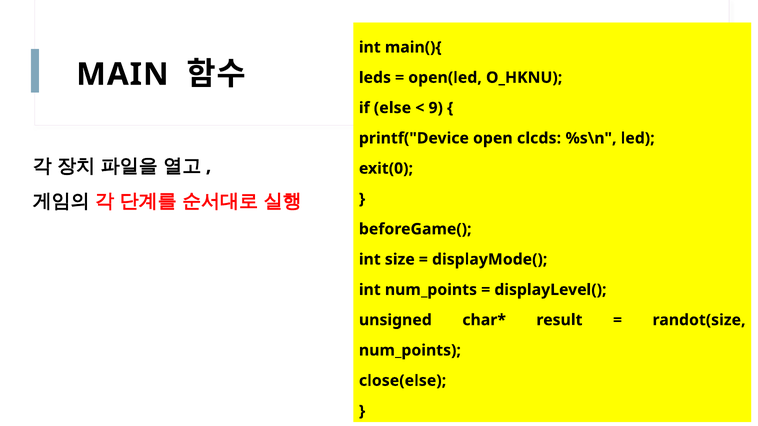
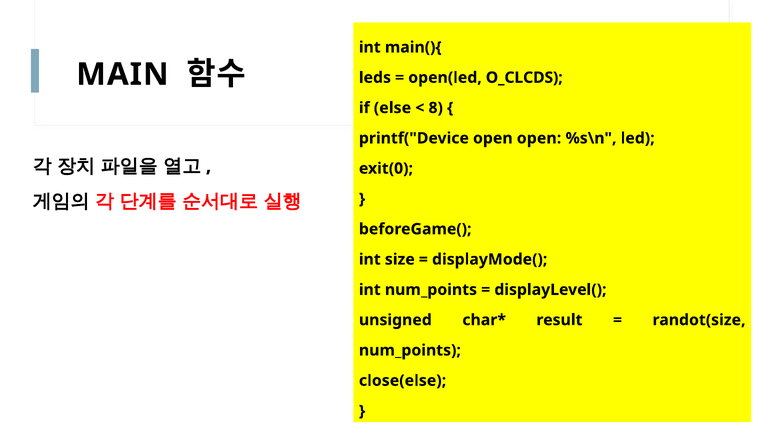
O_HKNU: O_HKNU -> O_CLCDS
9: 9 -> 8
open clcds: clcds -> open
